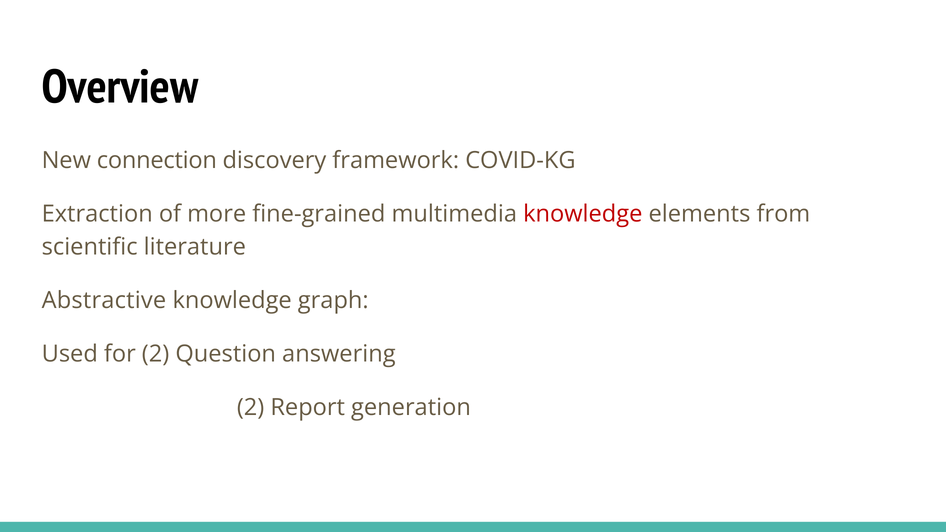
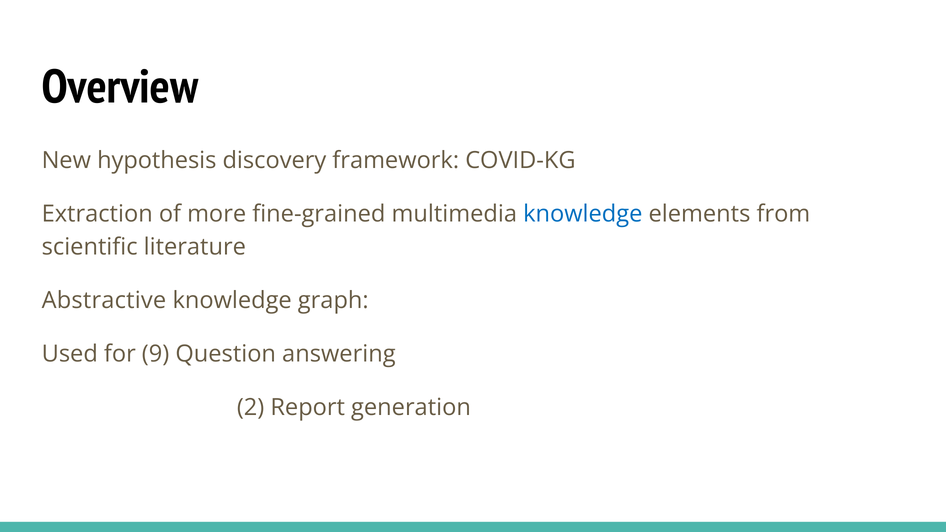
connection: connection -> hypothesis
knowledge at (583, 214) colour: red -> blue
for 2: 2 -> 9
